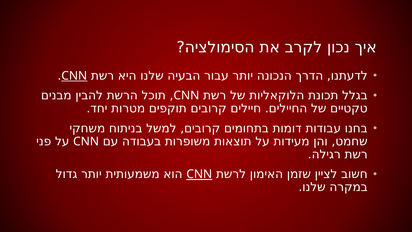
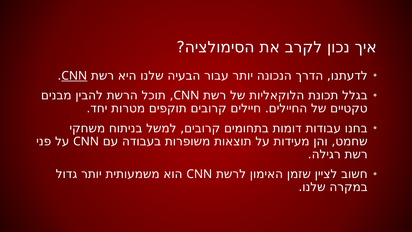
CNN at (199, 174) underline: present -> none
